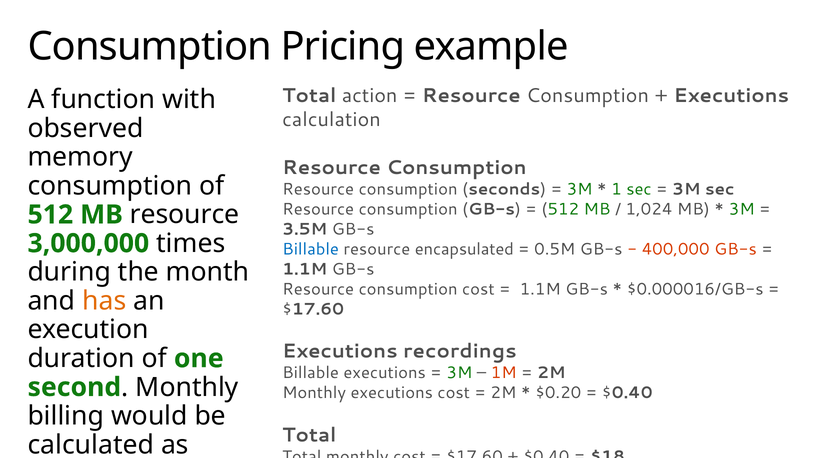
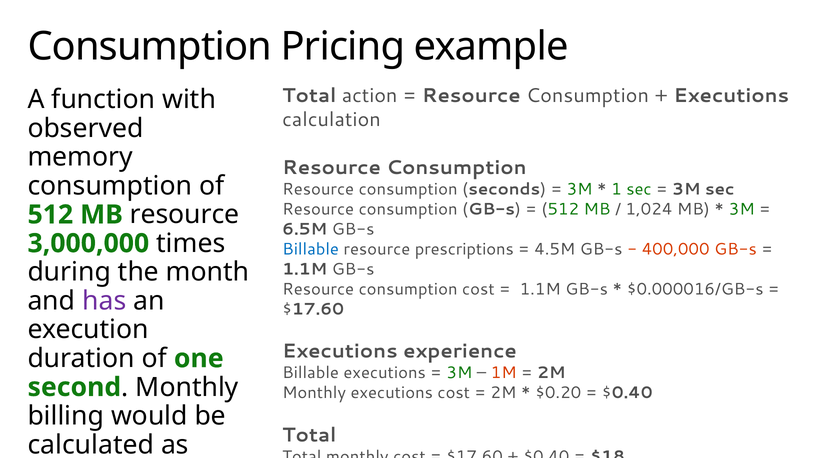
3.5M: 3.5M -> 6.5M
encapsulated: encapsulated -> prescriptions
0.5M: 0.5M -> 4.5M
has colour: orange -> purple
recordings: recordings -> experience
